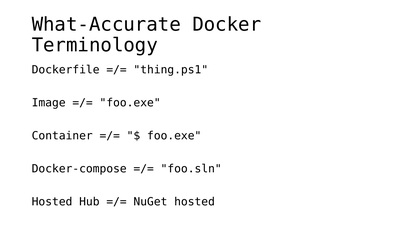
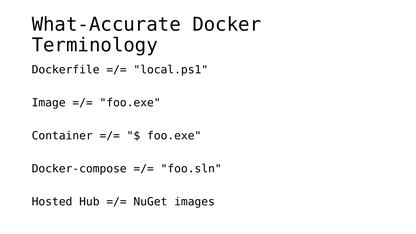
thing.ps1: thing.ps1 -> local.ps1
NuGet hosted: hosted -> images
